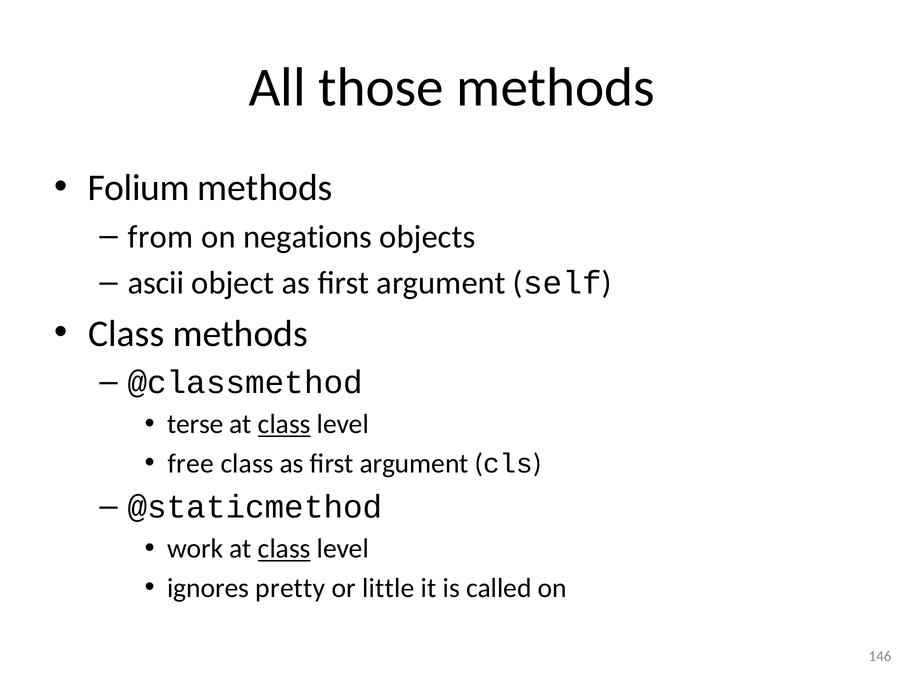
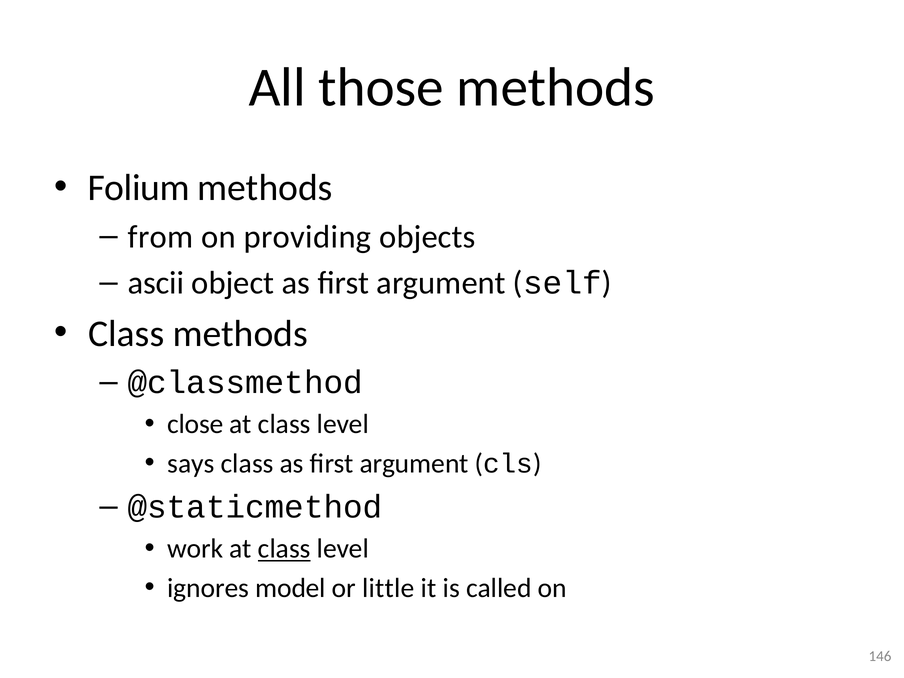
negations: negations -> providing
terse: terse -> close
class at (284, 424) underline: present -> none
free: free -> says
pretty: pretty -> model
